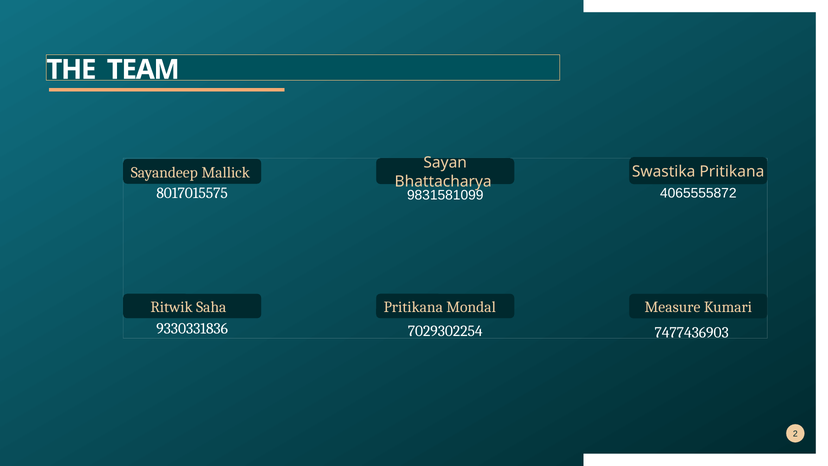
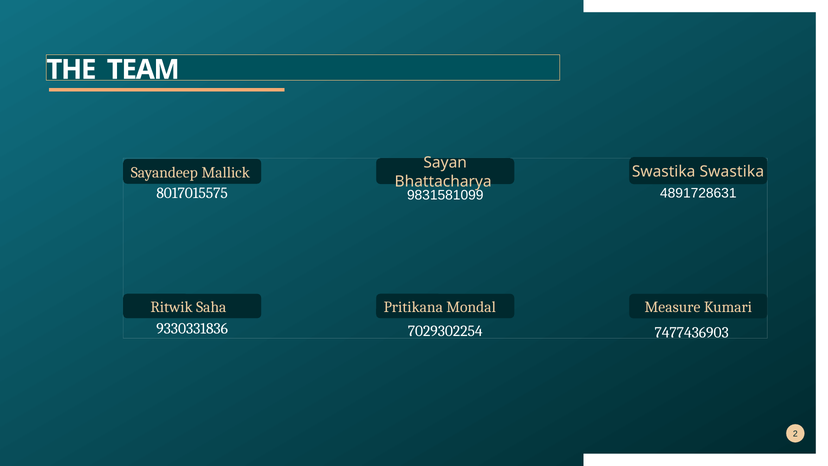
Swastika Pritikana: Pritikana -> Swastika
4065555872: 4065555872 -> 4891728631
